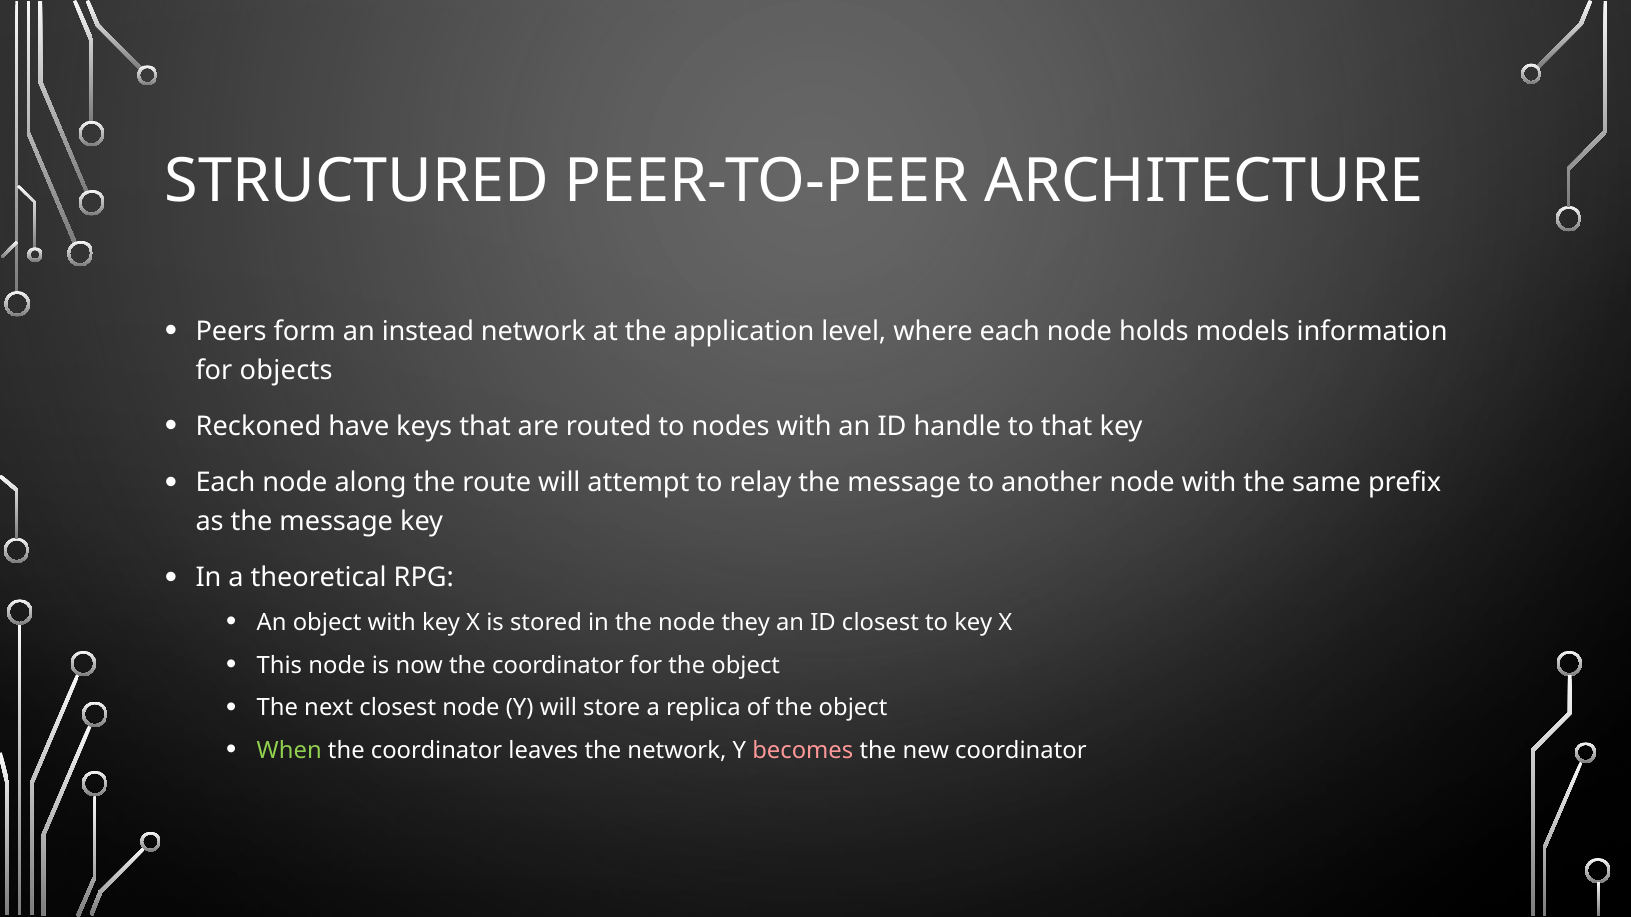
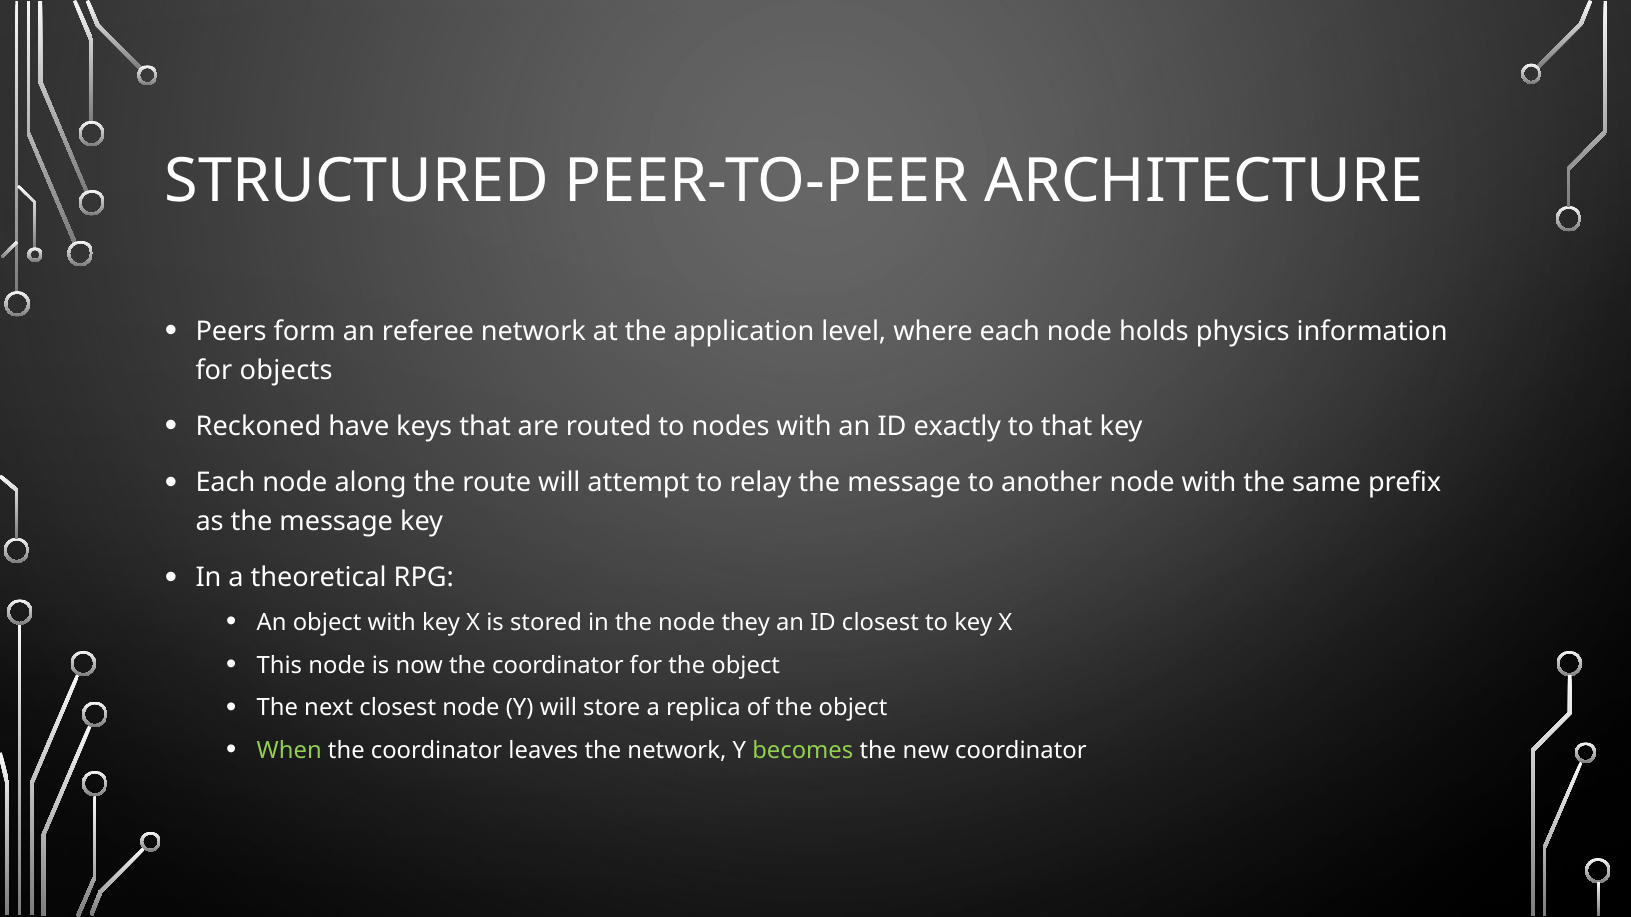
instead: instead -> referee
models: models -> physics
handle: handle -> exactly
becomes colour: pink -> light green
